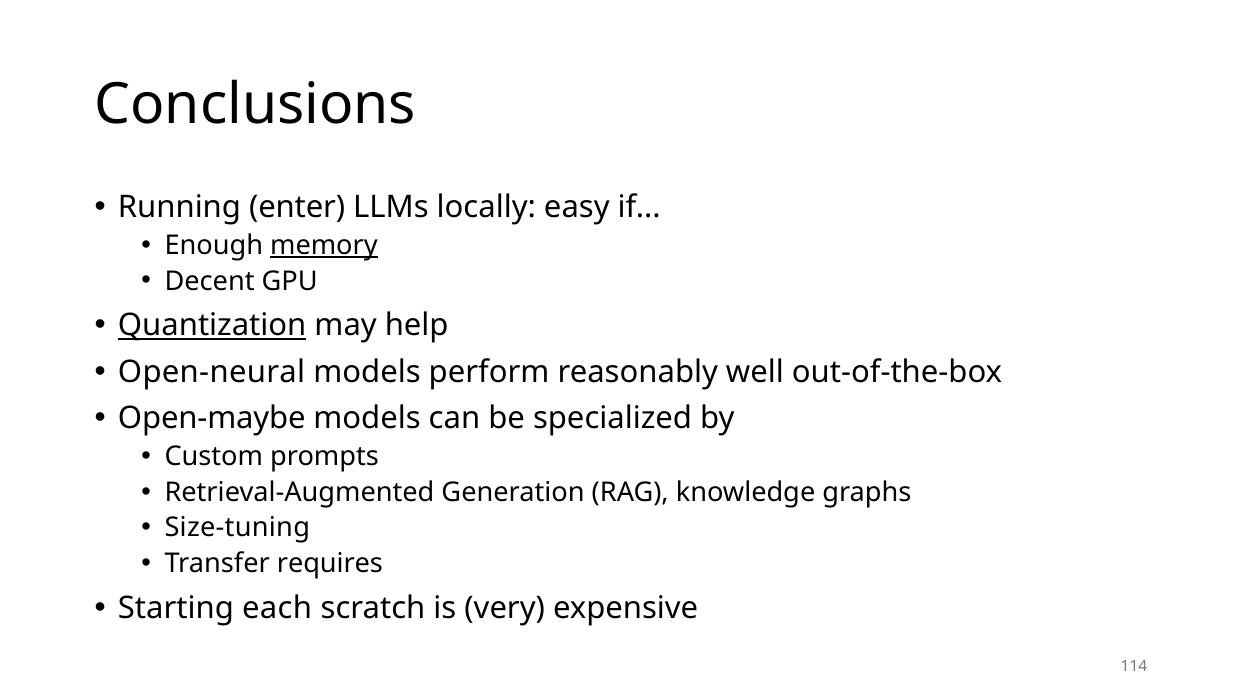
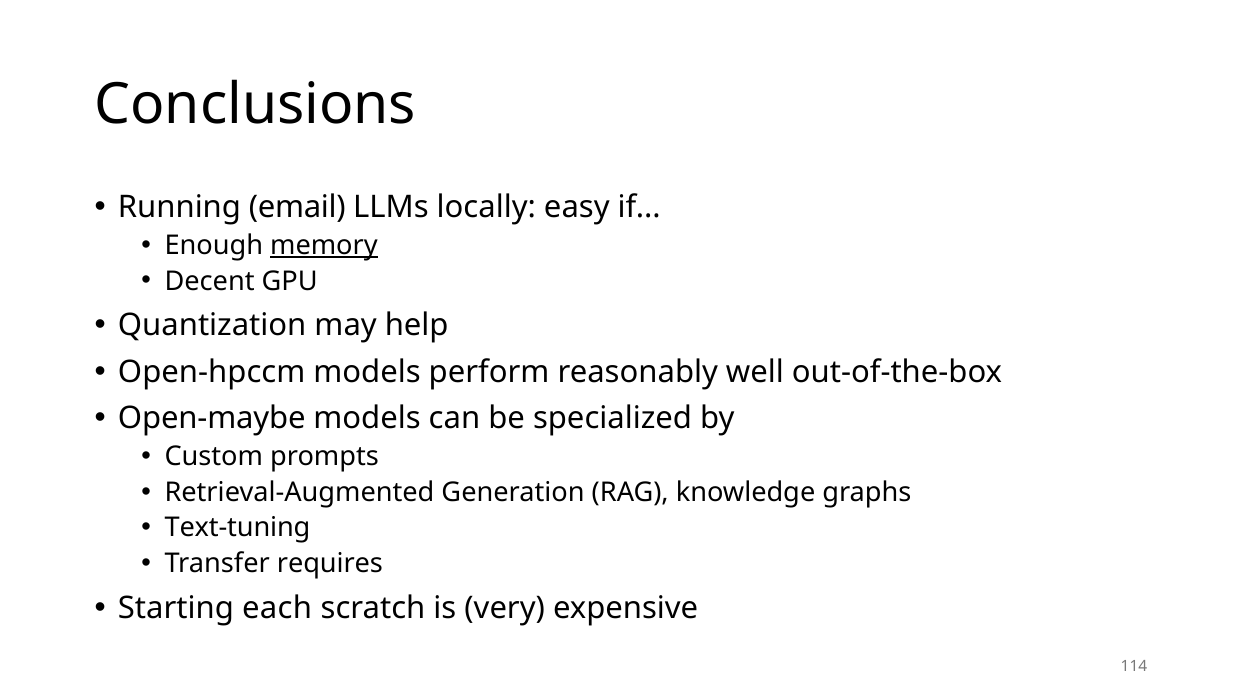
enter: enter -> email
Quantization underline: present -> none
Open-neural: Open-neural -> Open-hpccm
Size-tuning: Size-tuning -> Text-tuning
